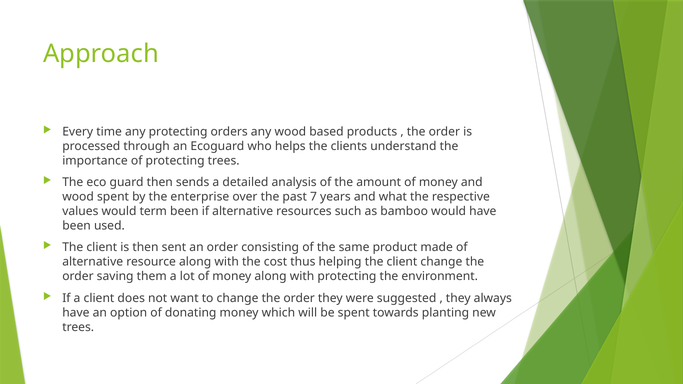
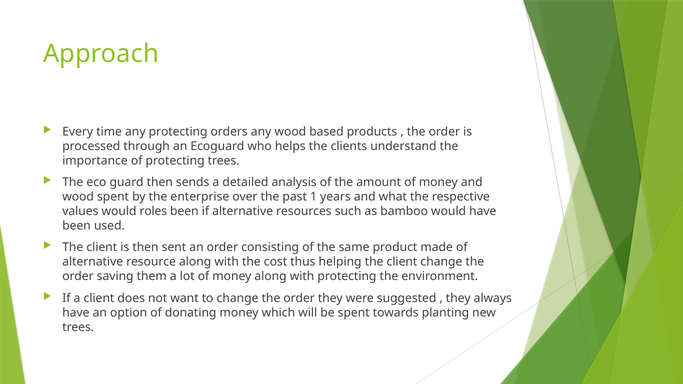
7: 7 -> 1
term: term -> roles
